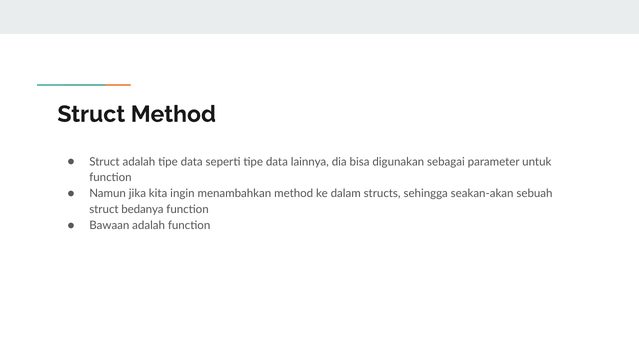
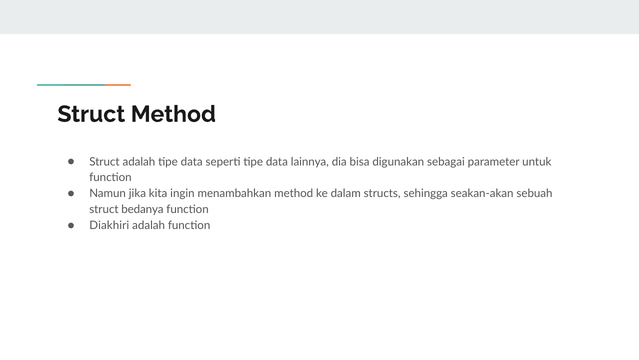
Bawaan: Bawaan -> Diakhiri
